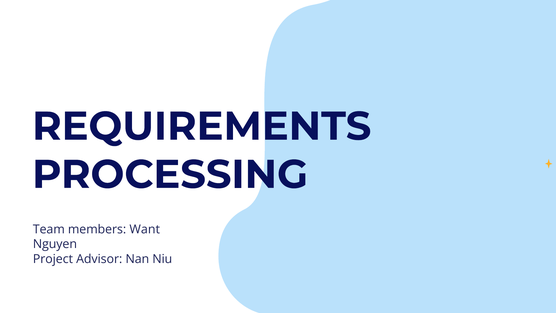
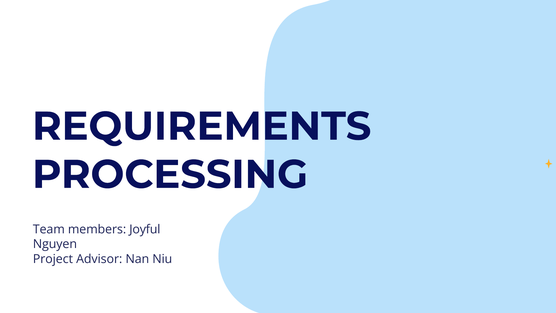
Want: Want -> Joyful
